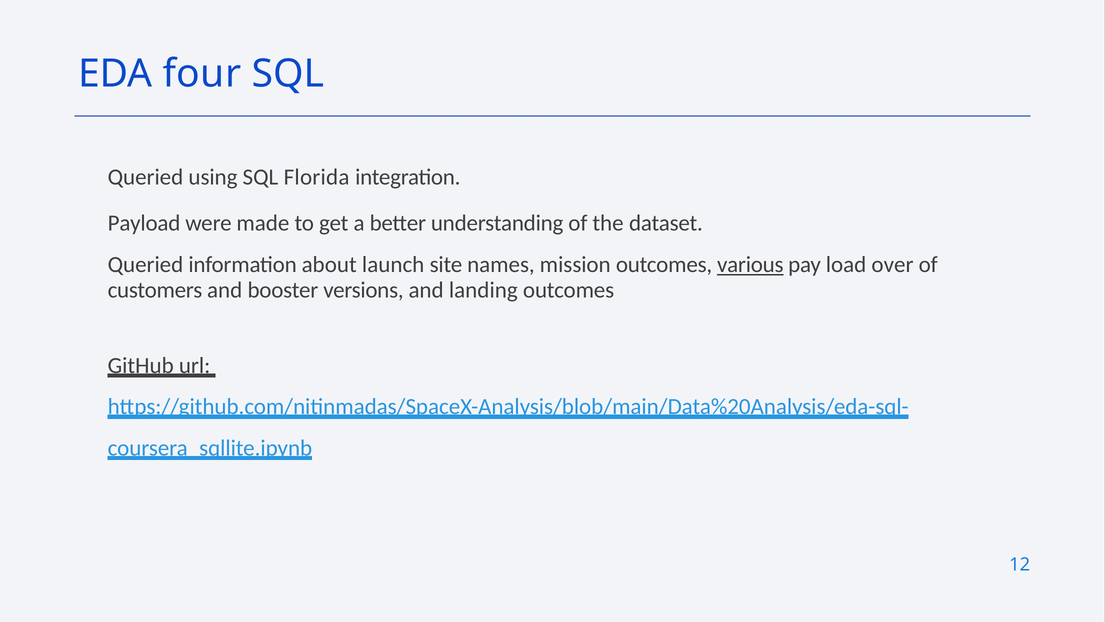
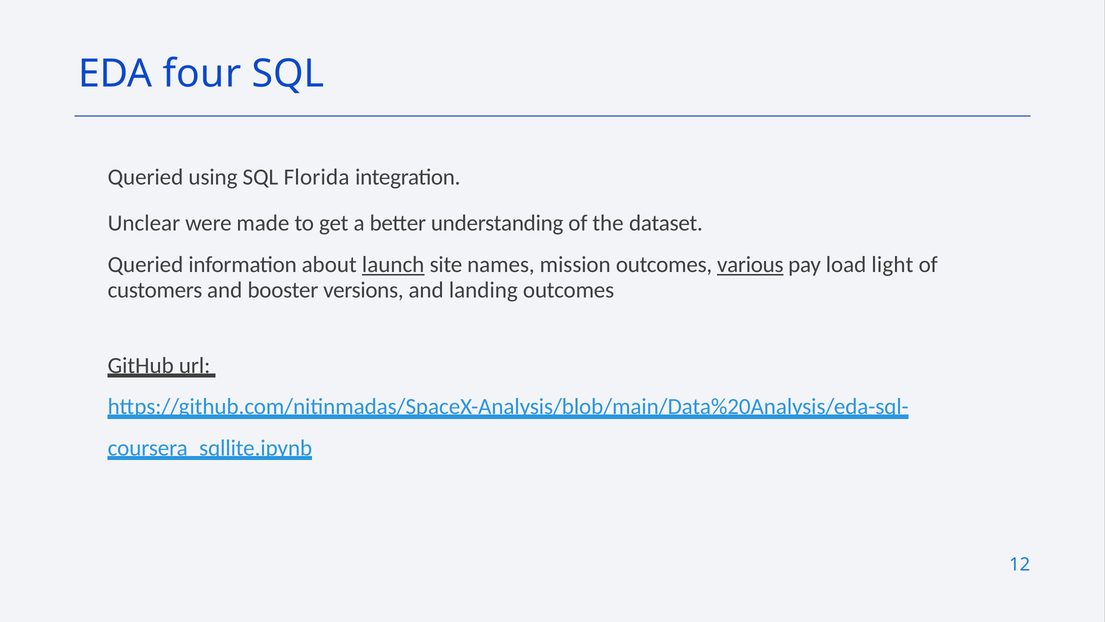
Payload: Payload -> Unclear
launch underline: none -> present
over: over -> light
